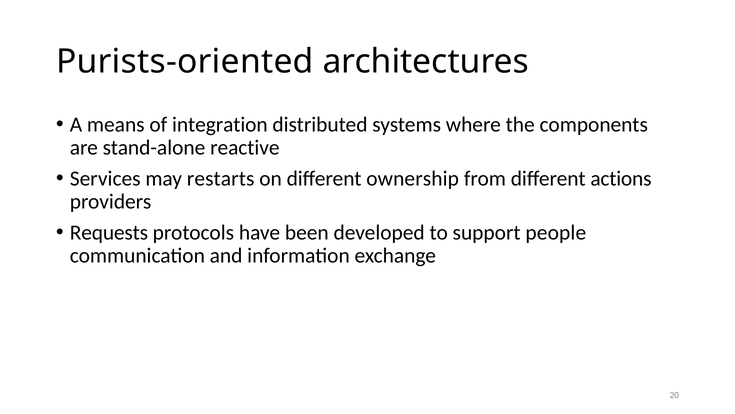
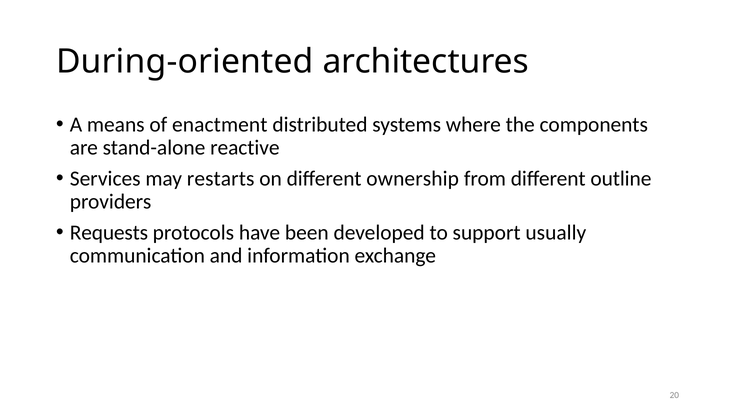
Purists-oriented: Purists-oriented -> During-oriented
integration: integration -> enactment
actions: actions -> outline
people: people -> usually
